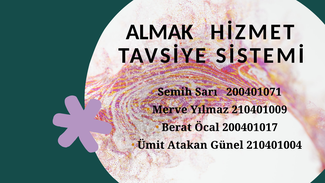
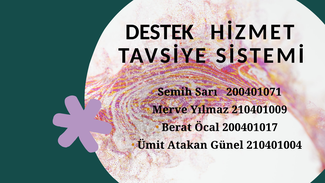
ALMAK: ALMAK -> DESTEK
